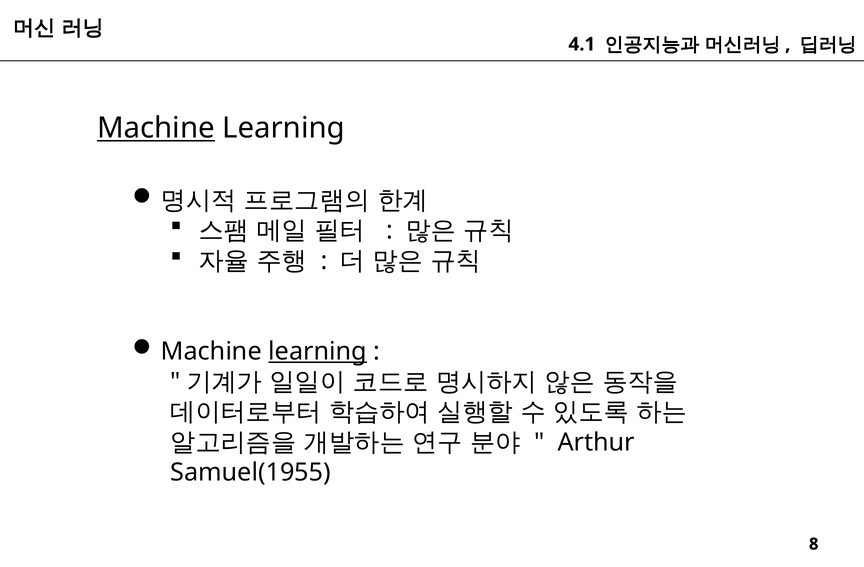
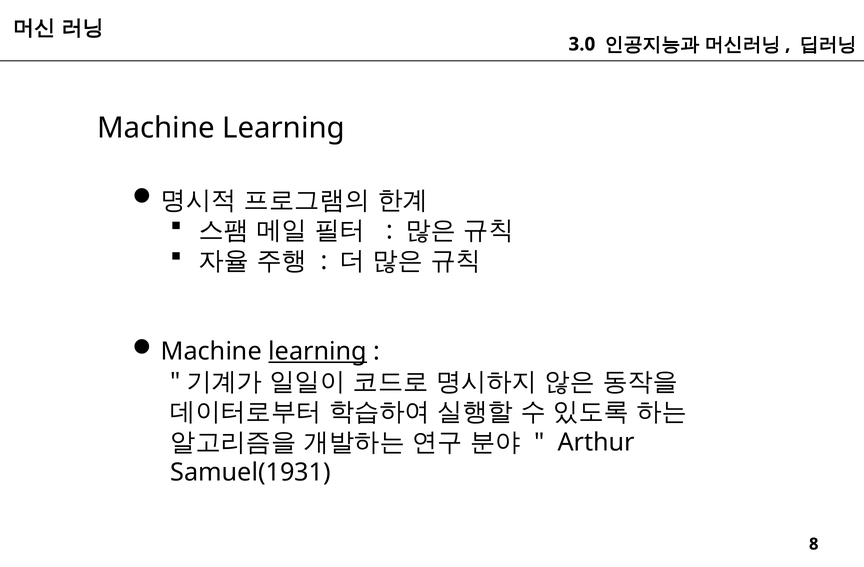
4.1: 4.1 -> 3.0
Machine at (156, 128) underline: present -> none
Samuel(1955: Samuel(1955 -> Samuel(1931
